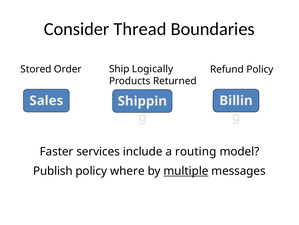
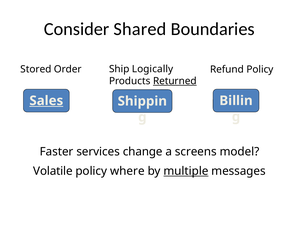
Thread: Thread -> Shared
Returned underline: none -> present
Sales underline: none -> present
include: include -> change
routing: routing -> screens
Publish: Publish -> Volatile
